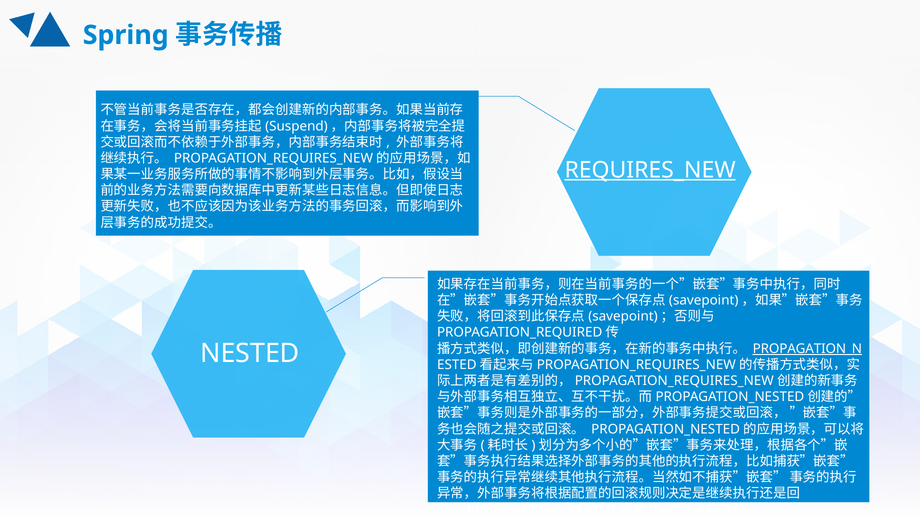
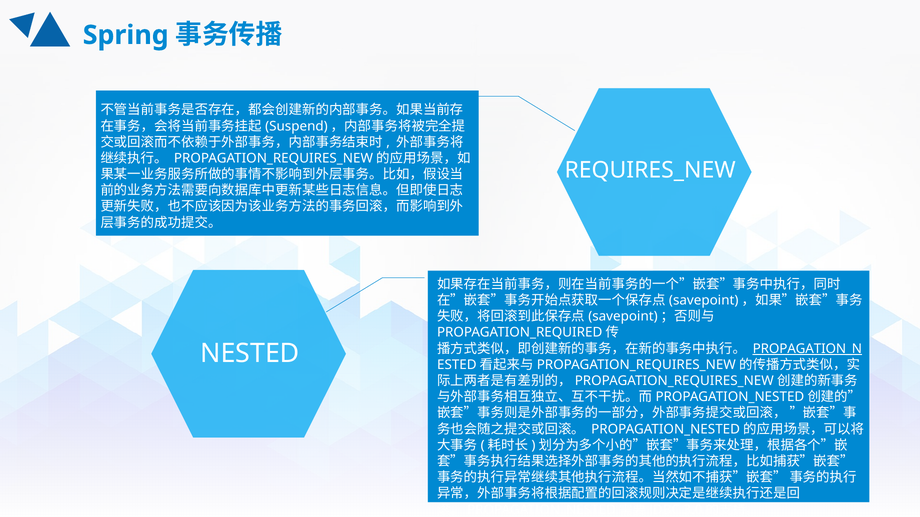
REQUIRES_NEW underline: present -> none
